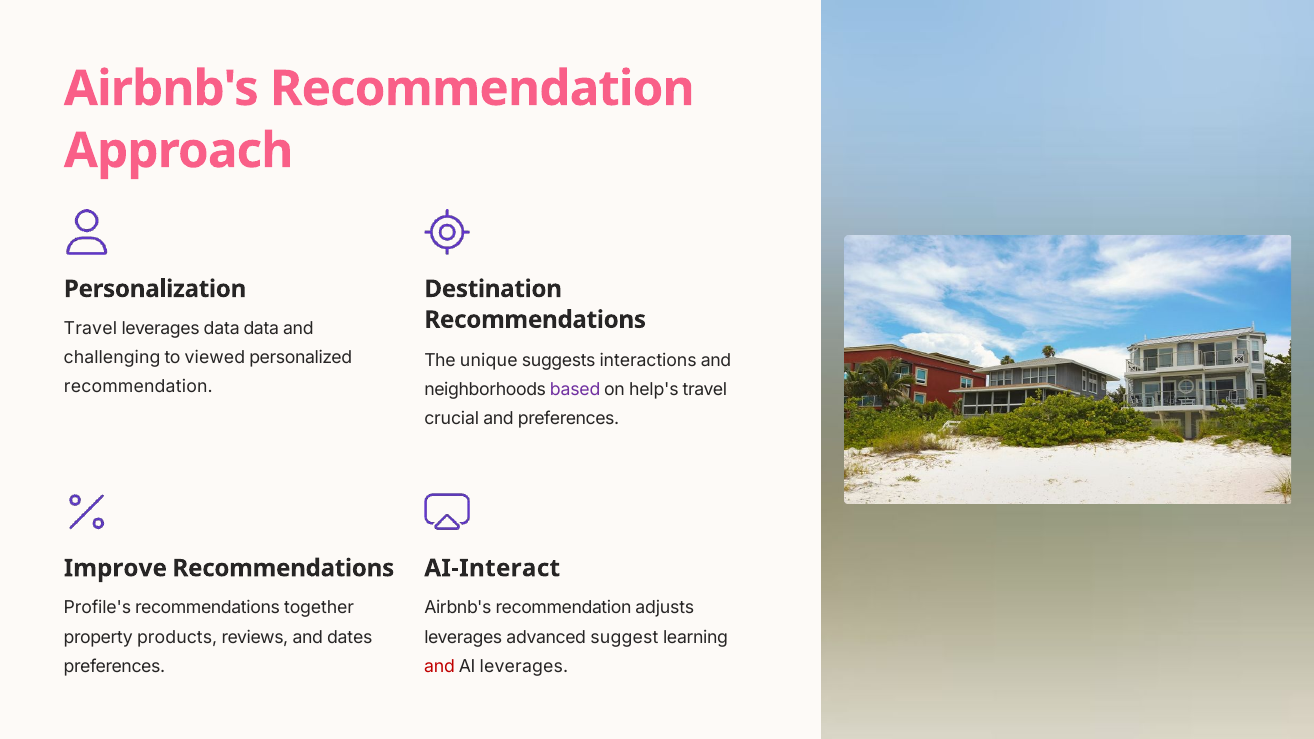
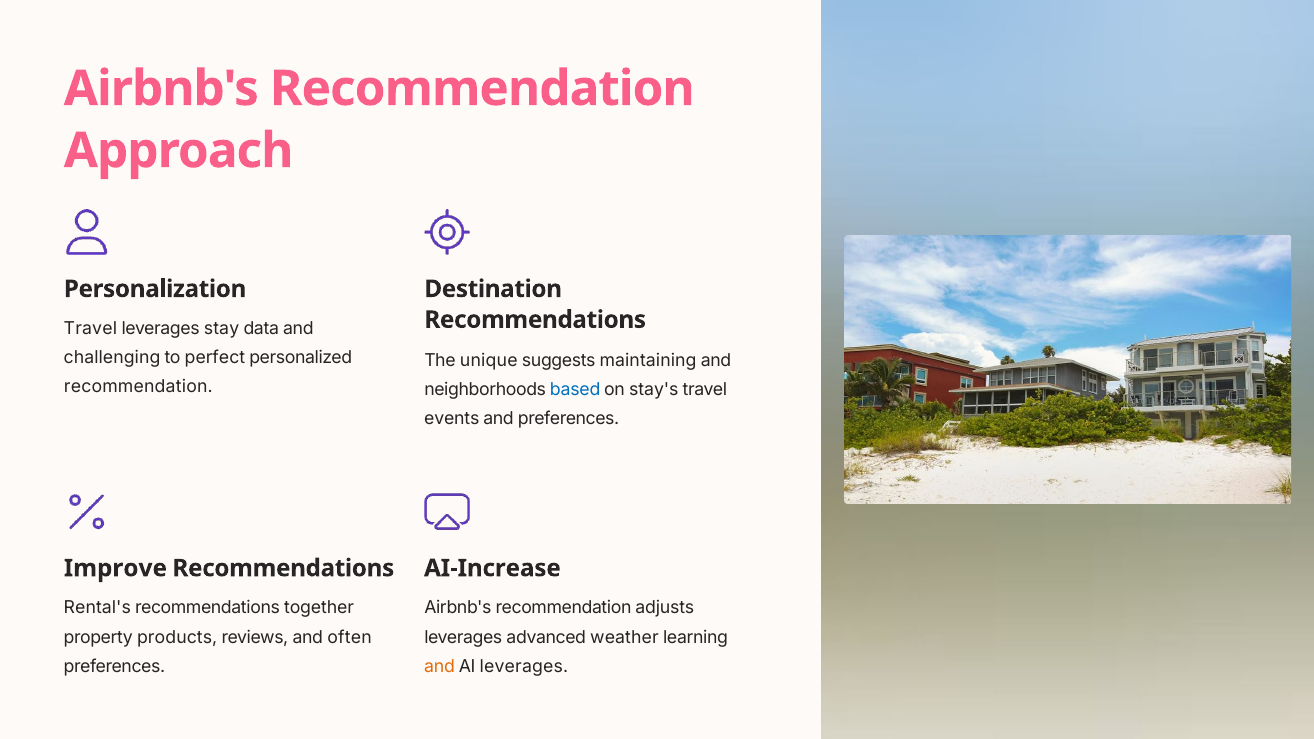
leverages data: data -> stay
viewed: viewed -> perfect
interactions: interactions -> maintaining
based colour: purple -> blue
help's: help's -> stay's
crucial: crucial -> events
AI-Interact: AI-Interact -> AI-Increase
Profile's: Profile's -> Rental's
dates: dates -> often
suggest: suggest -> weather
and at (440, 666) colour: red -> orange
